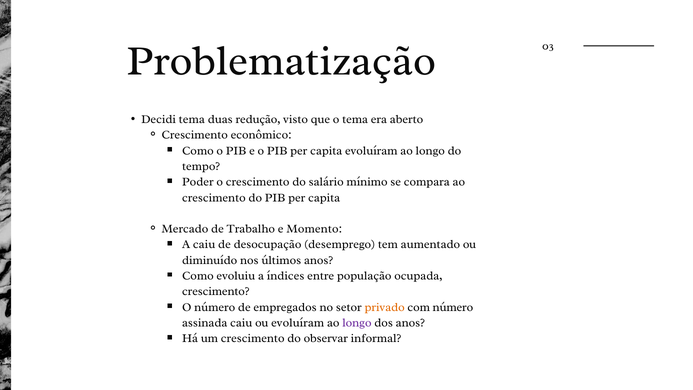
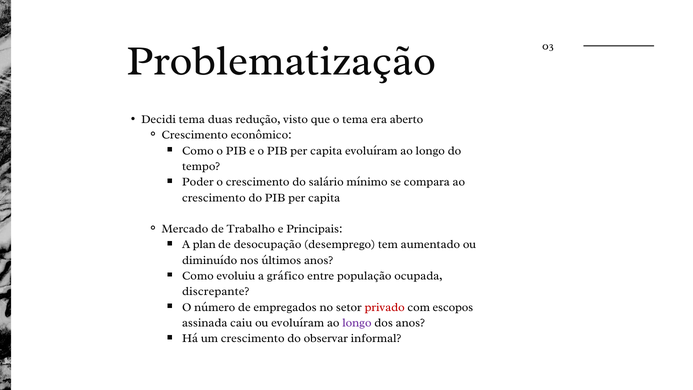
Momento: Momento -> Principais
A caiu: caiu -> plan
índices: índices -> gráfico
crescimento at (216, 291): crescimento -> discrepante
privado colour: orange -> red
com número: número -> escopos
